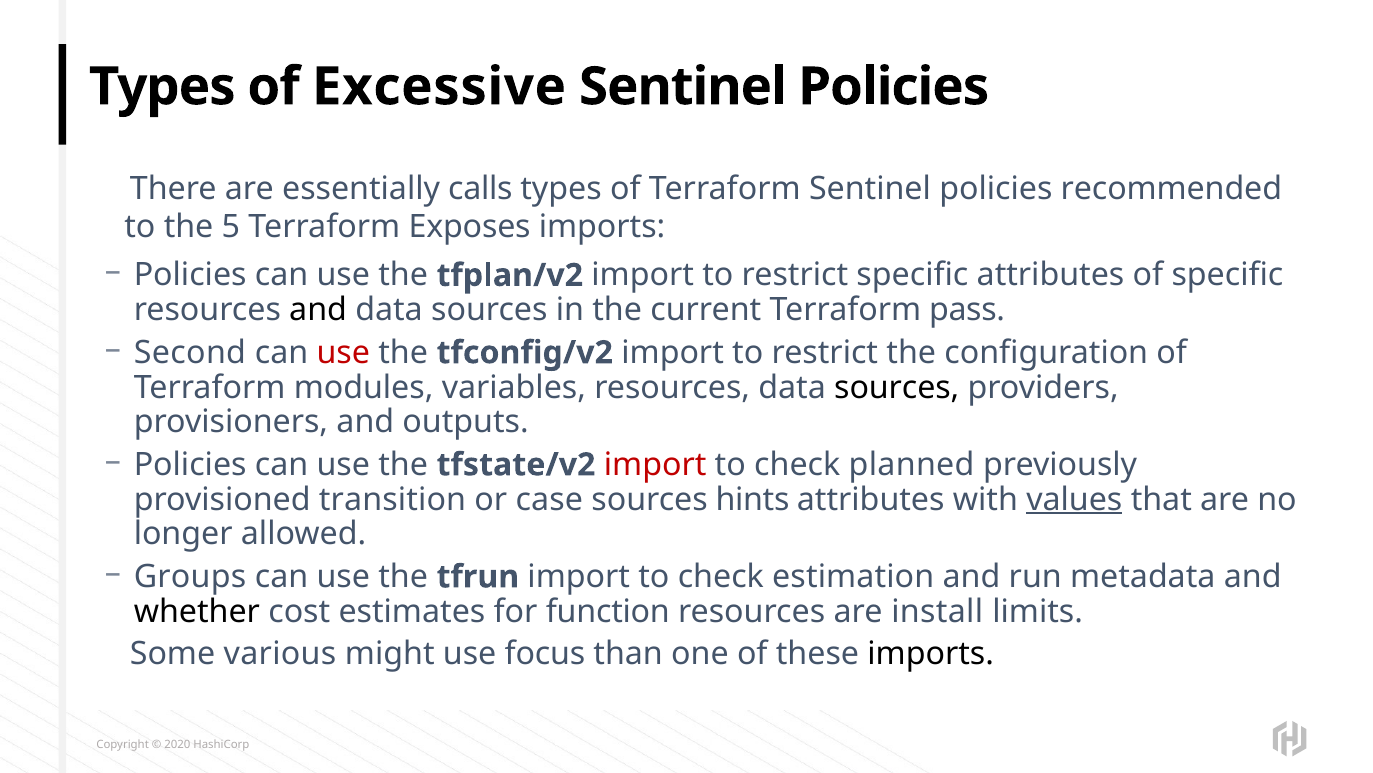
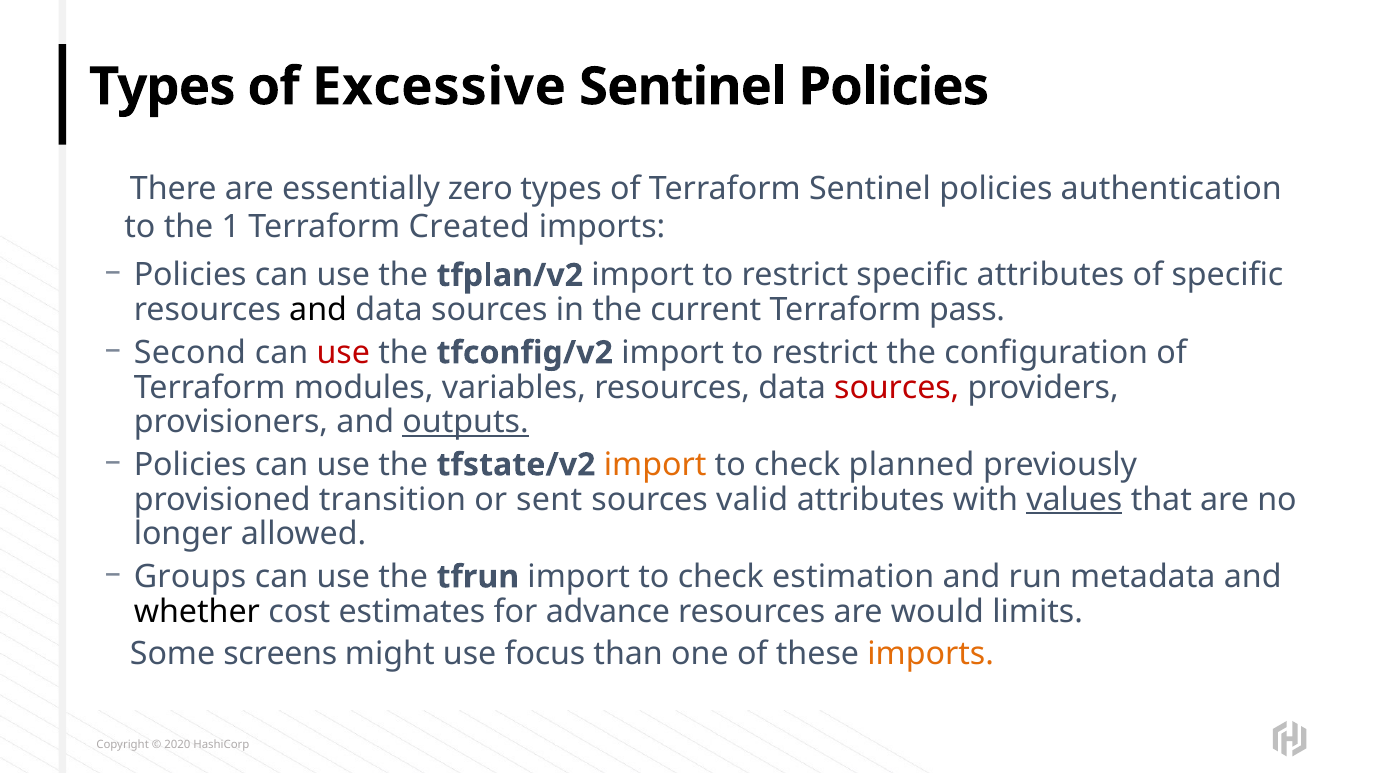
calls: calls -> zero
recommended: recommended -> authentication
5: 5 -> 1
Exposes: Exposes -> Created
sources at (897, 387) colour: black -> red
outputs underline: none -> present
import at (655, 464) colour: red -> orange
case: case -> sent
hints: hints -> valid
function: function -> advance
install: install -> would
various: various -> screens
imports at (931, 653) colour: black -> orange
